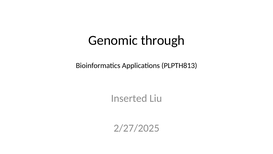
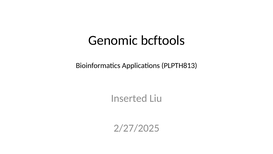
through: through -> bcftools
